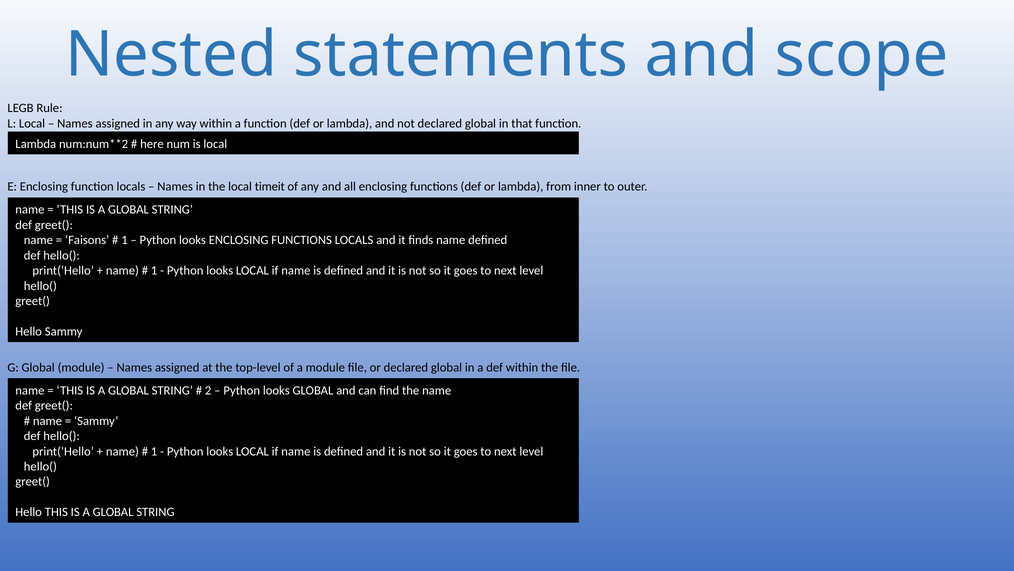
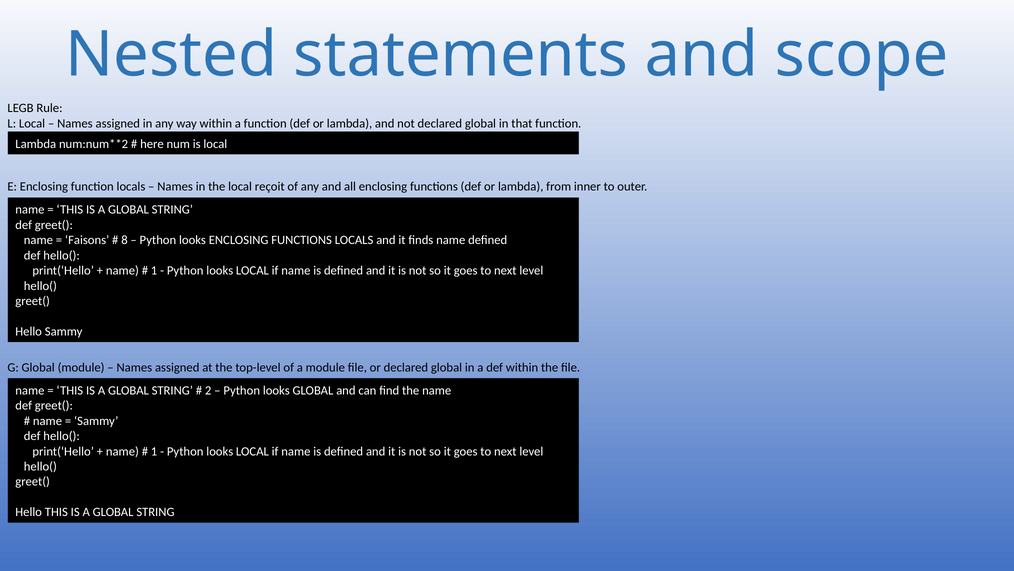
timeit: timeit -> reçoit
1 at (124, 240): 1 -> 8
